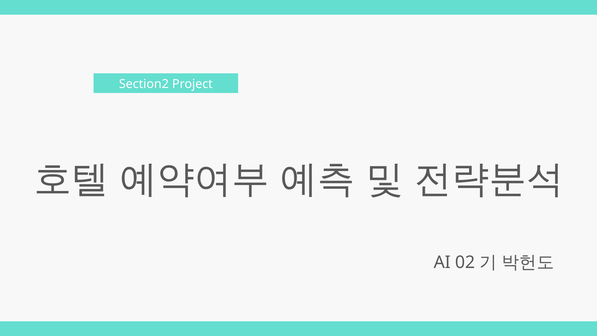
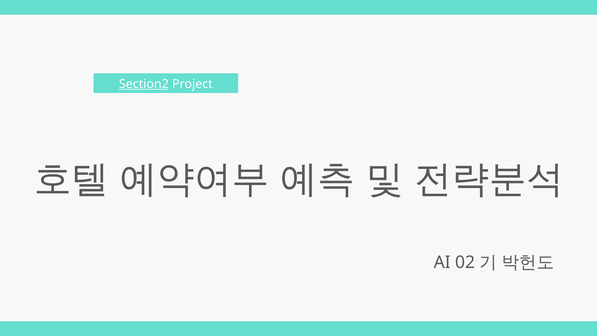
Section2 underline: none -> present
